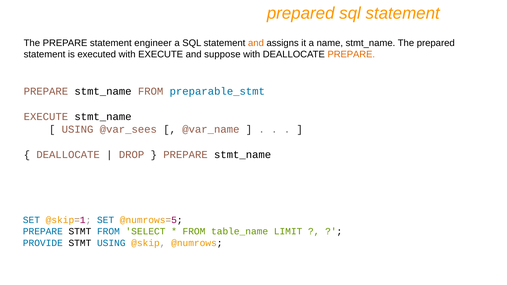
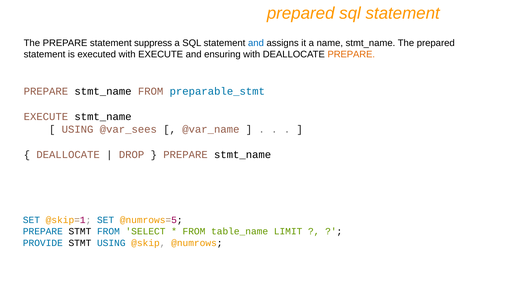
engineer: engineer -> suppress
and at (256, 43) colour: orange -> blue
suppose: suppose -> ensuring
